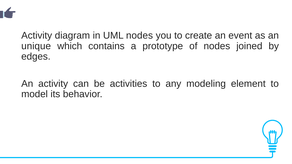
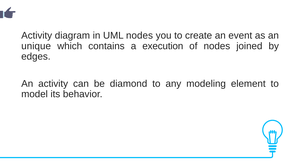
prototype: prototype -> execution
activities: activities -> diamond
